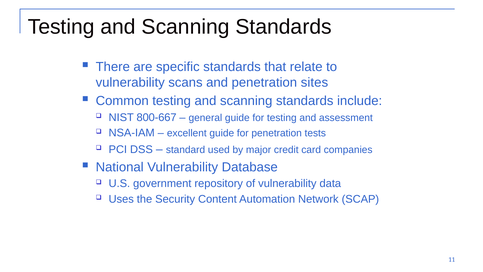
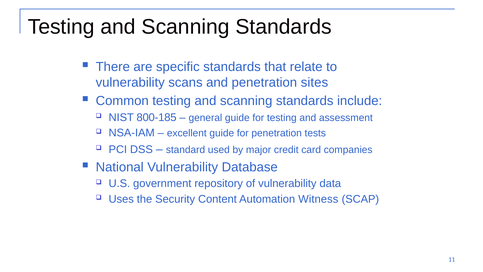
800-667: 800-667 -> 800-185
Network: Network -> Witness
